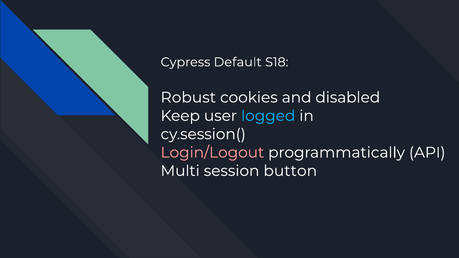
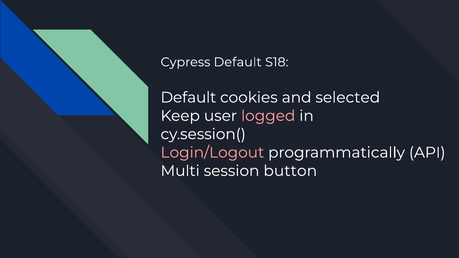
Robust at (188, 98): Robust -> Default
disabled: disabled -> selected
logged colour: light blue -> pink
